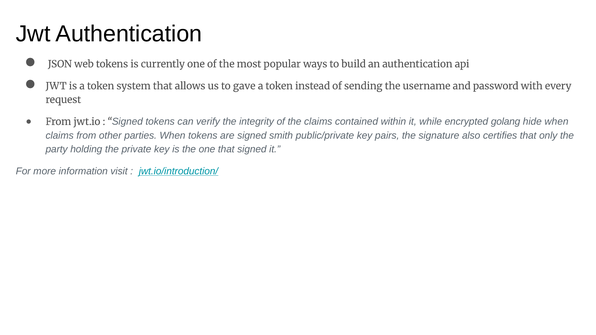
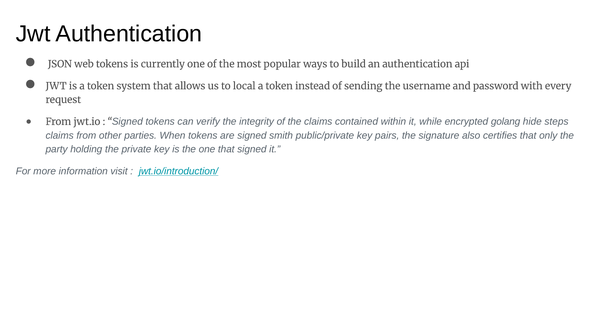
gave: gave -> local
hide when: when -> steps
